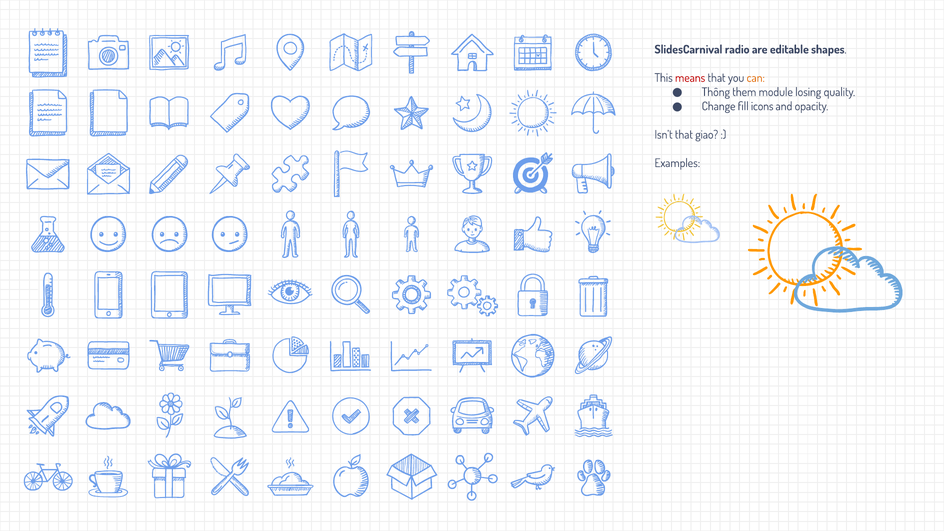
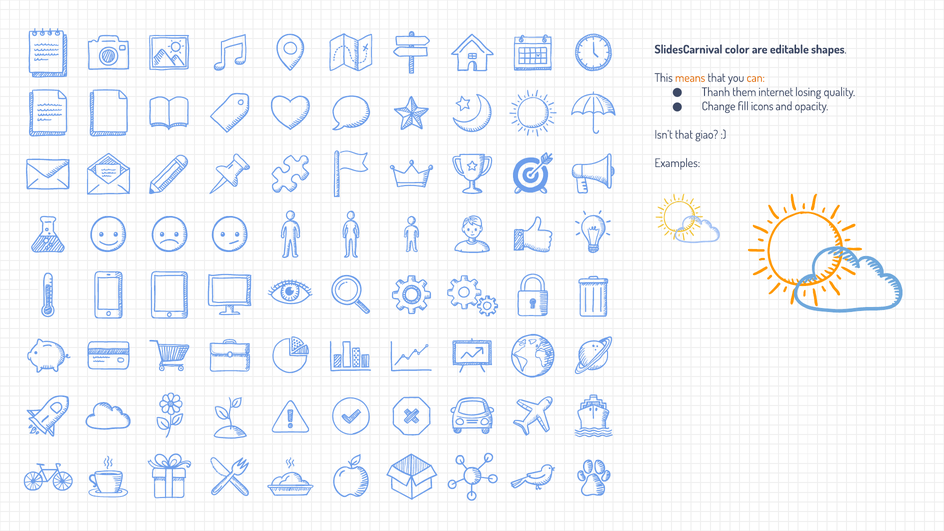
radio: radio -> color
means colour: red -> orange
Thông: Thông -> Thanh
module: module -> internet
